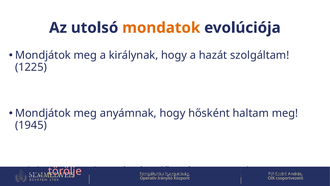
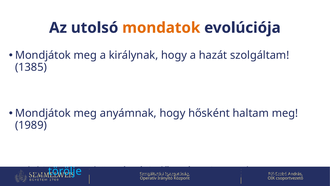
1225: 1225 -> 1385
1945: 1945 -> 1989
törölje colour: pink -> light blue
